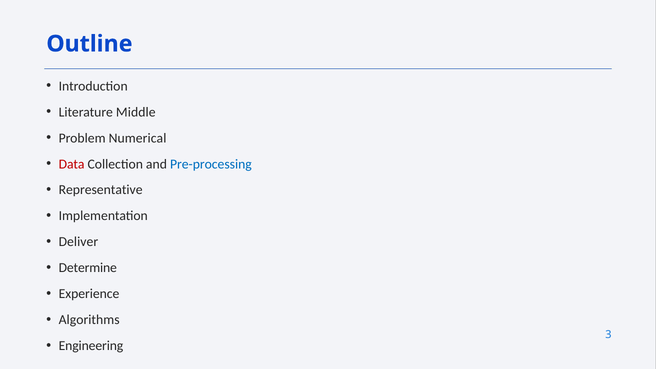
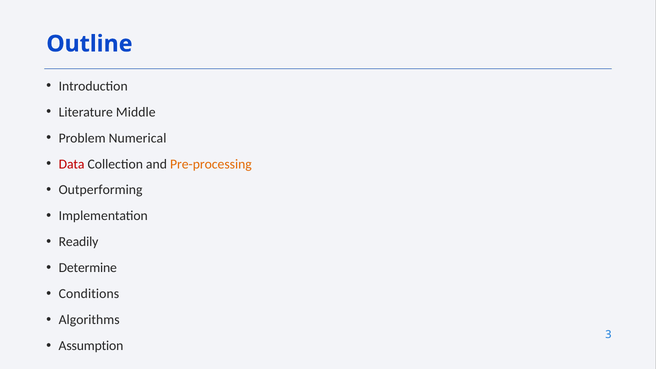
Pre-processing colour: blue -> orange
Representative: Representative -> Outperforming
Deliver: Deliver -> Readily
Experience: Experience -> Conditions
Engineering: Engineering -> Assumption
